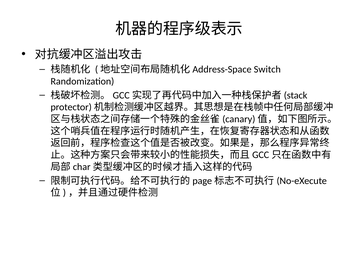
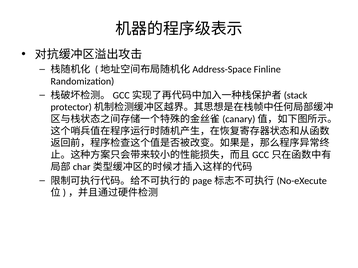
Switch: Switch -> Finline
